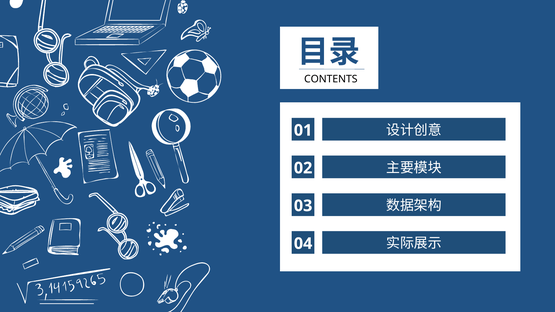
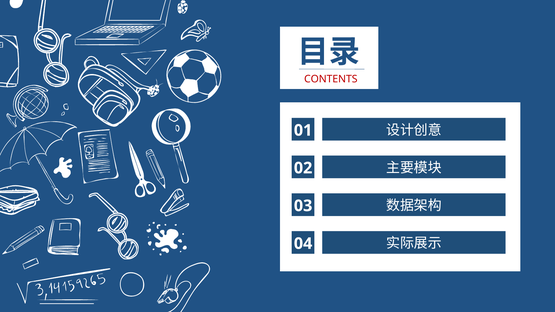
CONTENTS colour: black -> red
